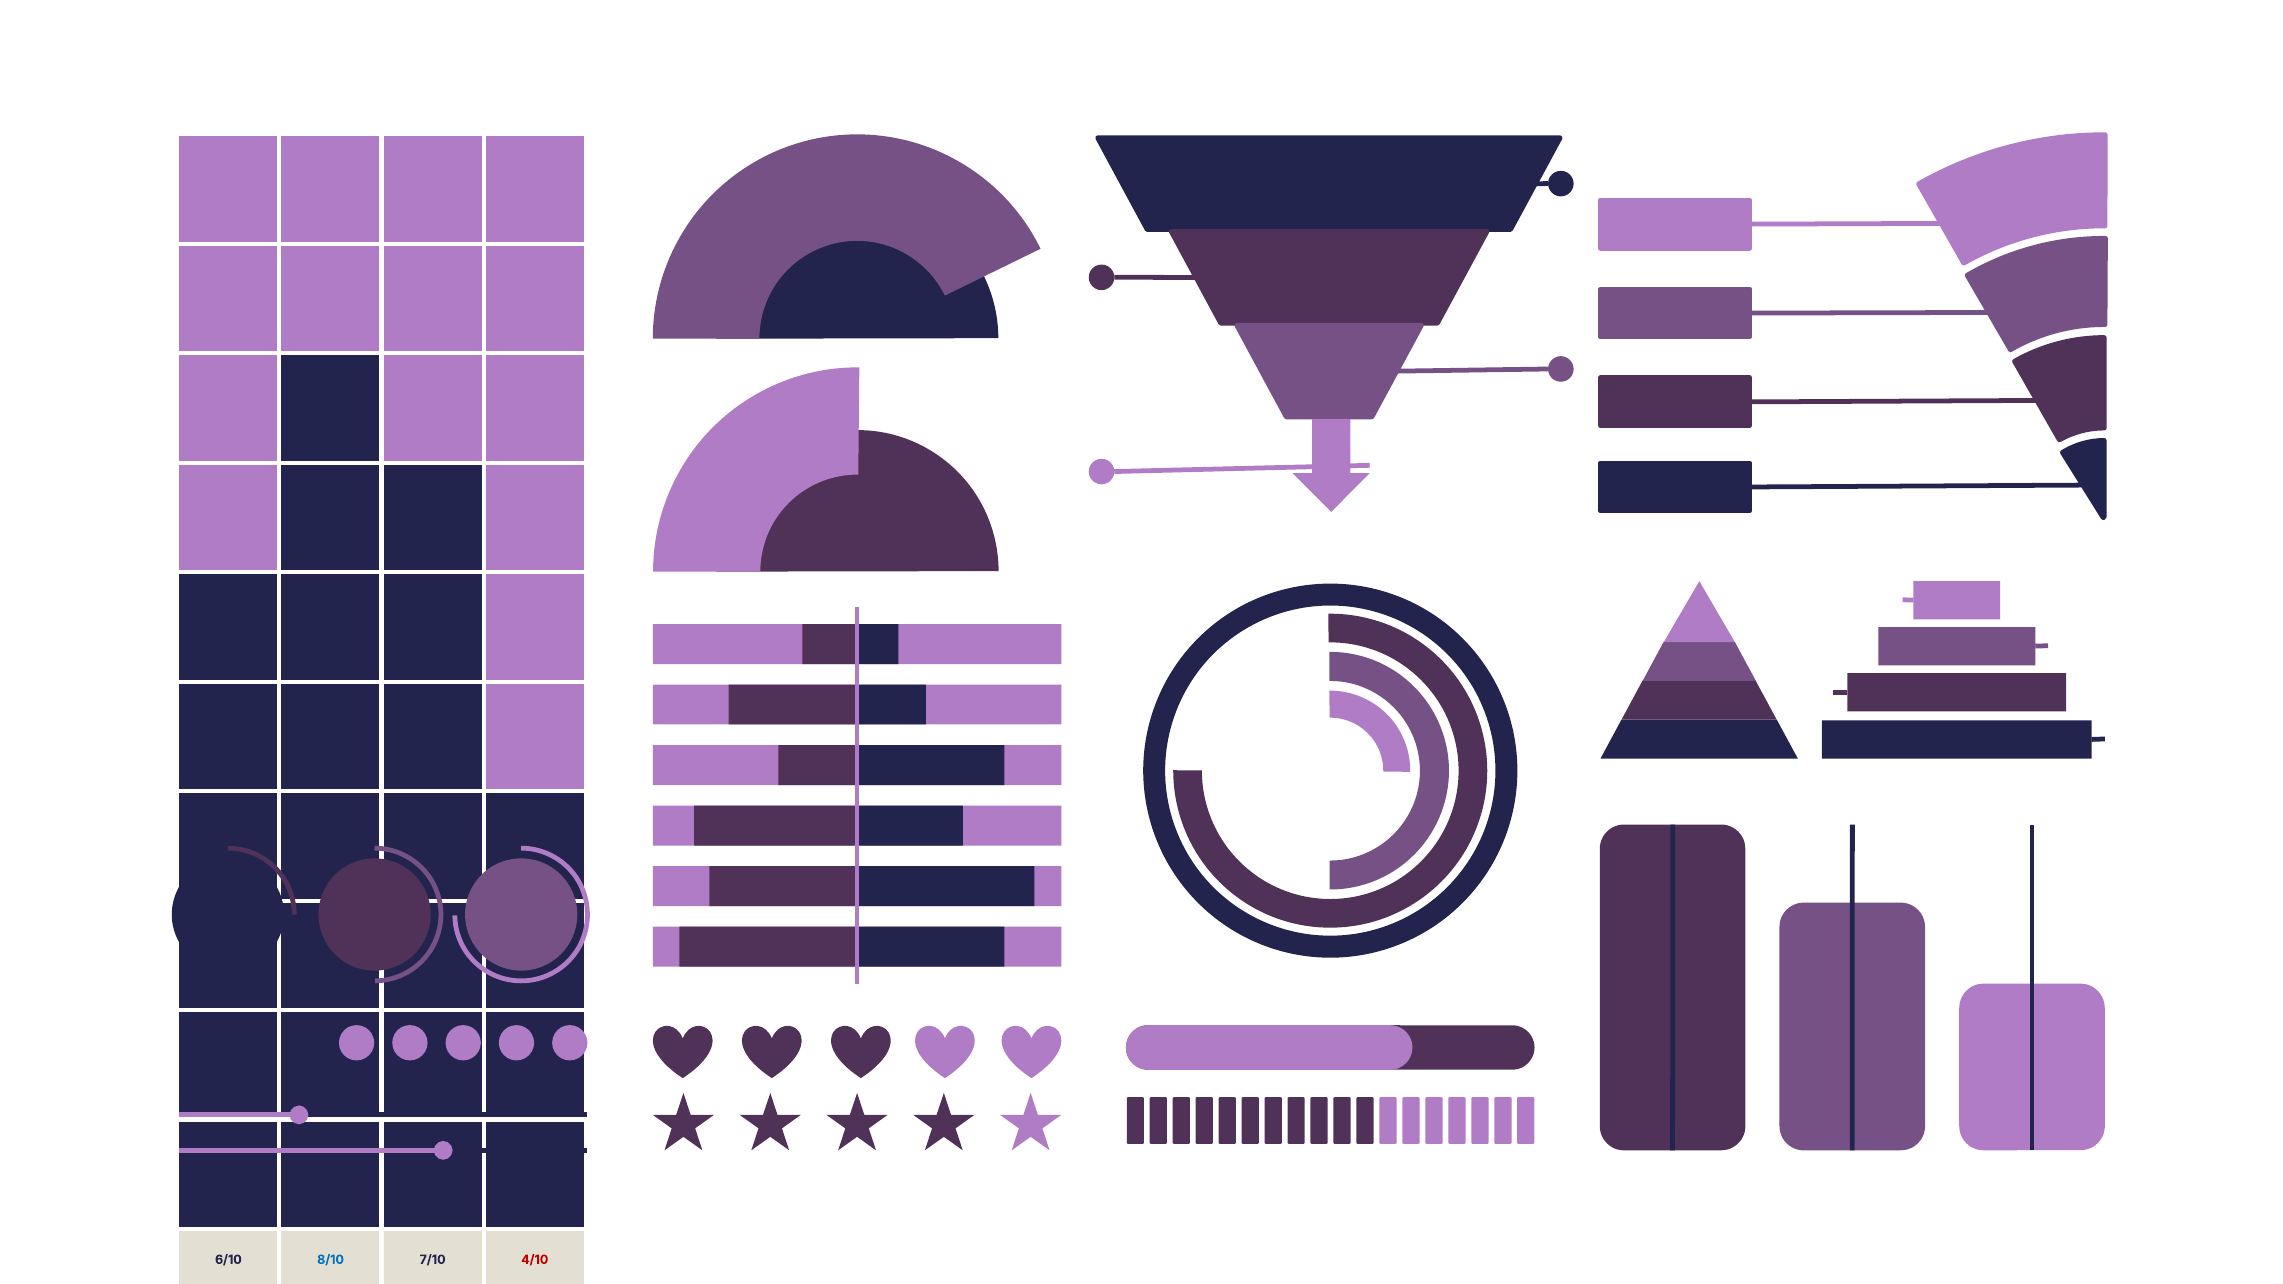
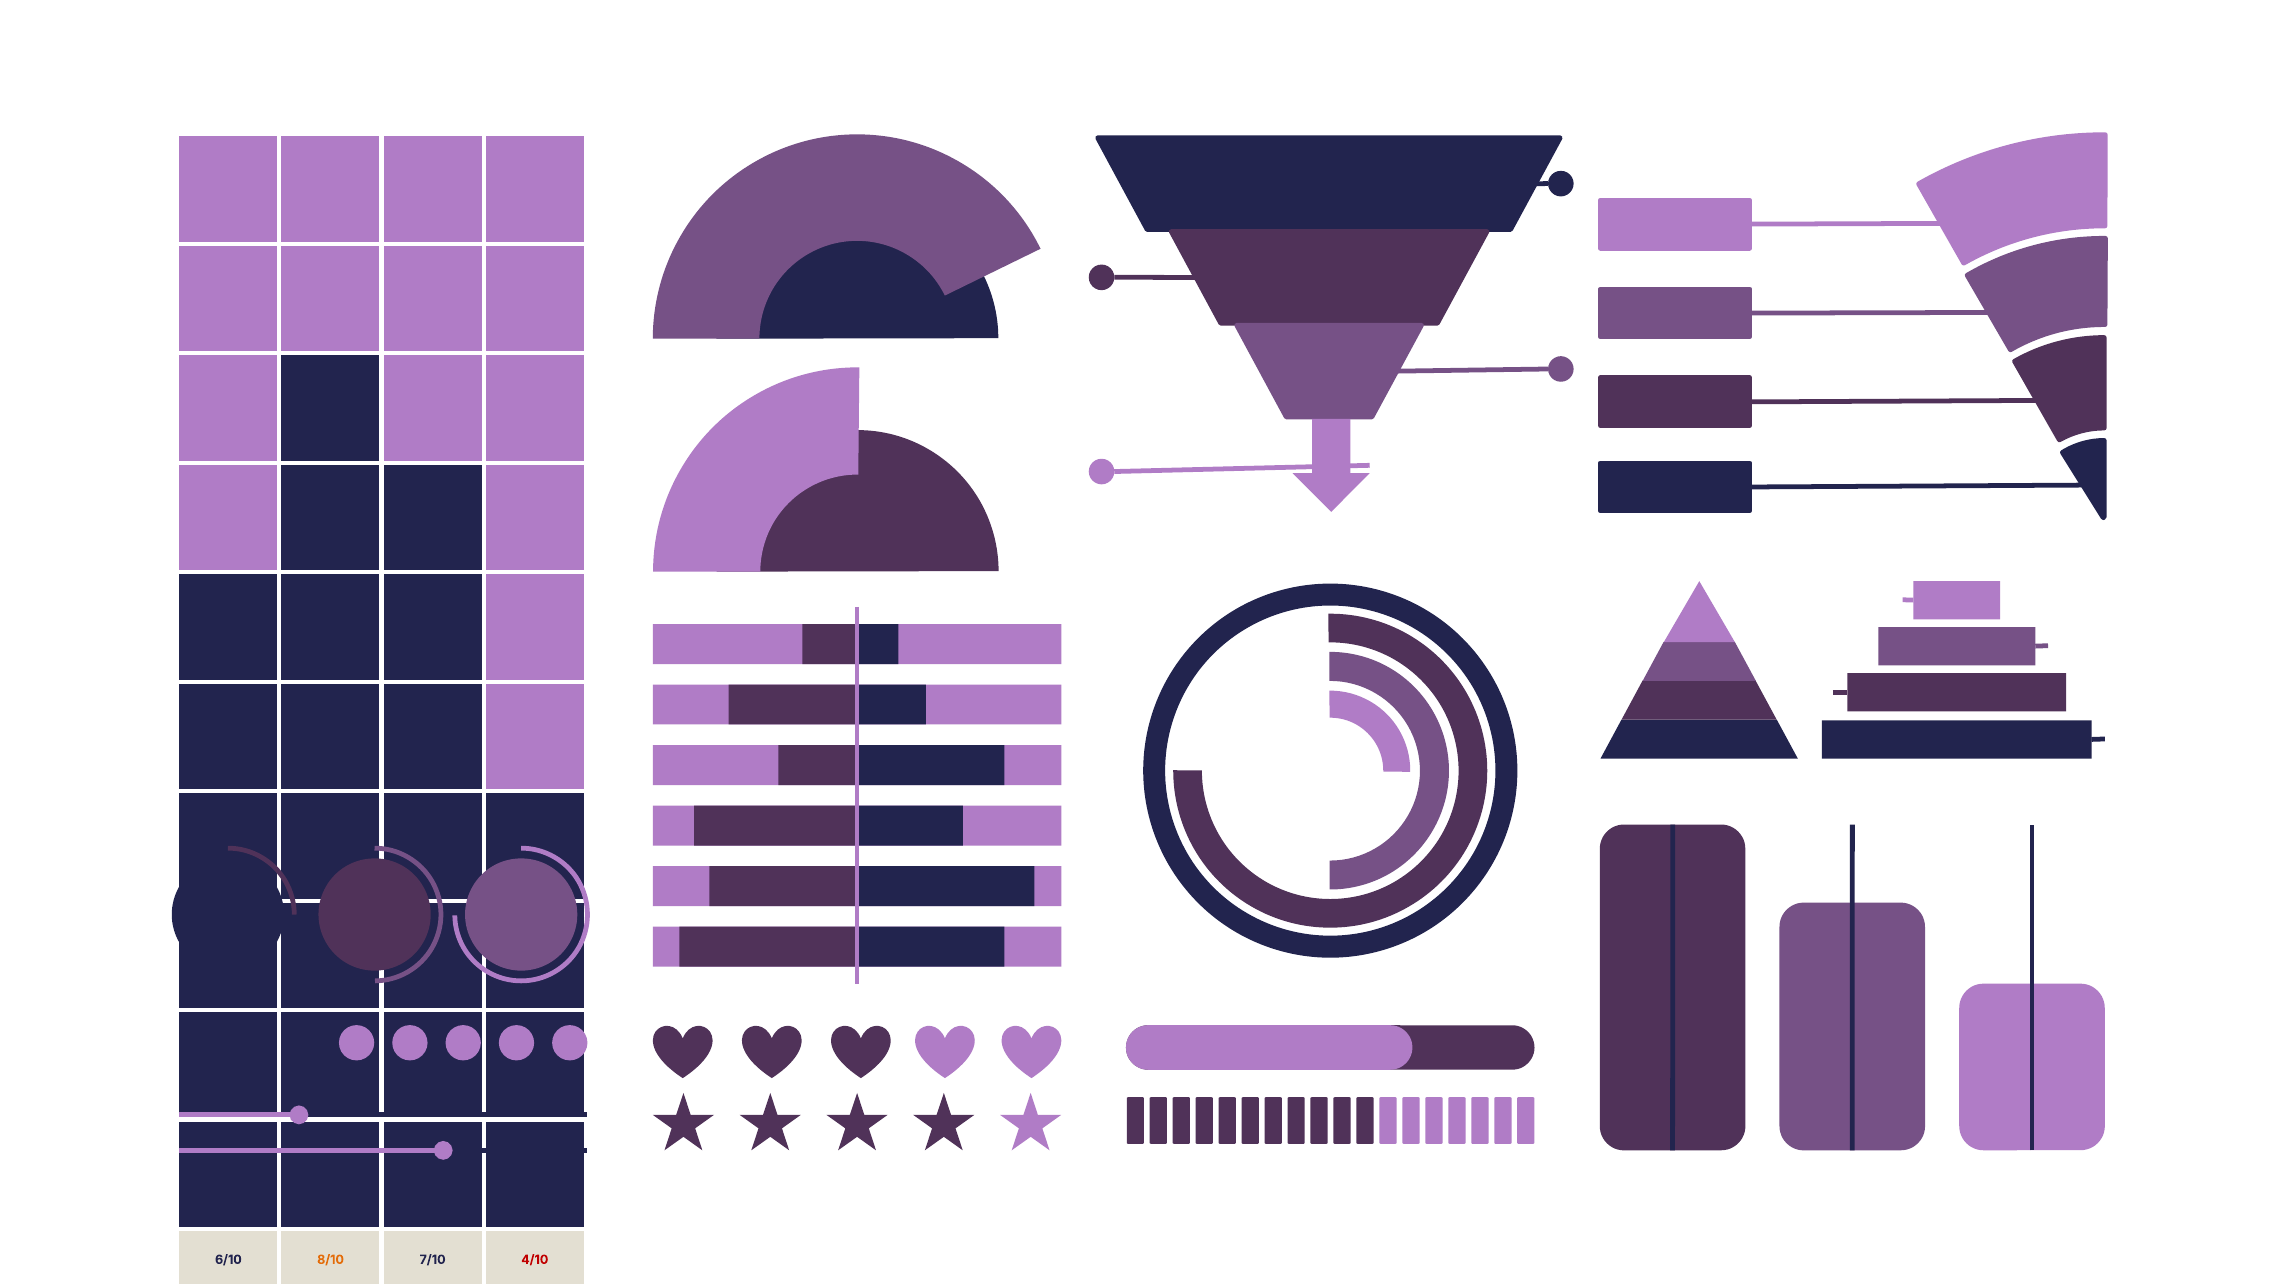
8/10 colour: blue -> orange
